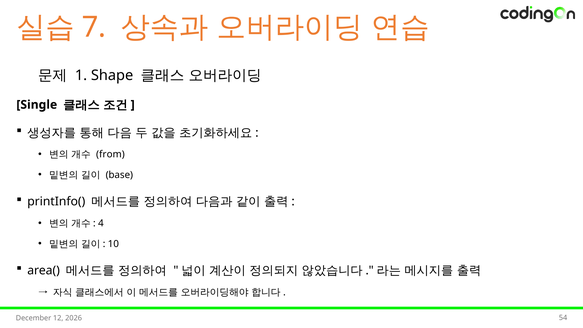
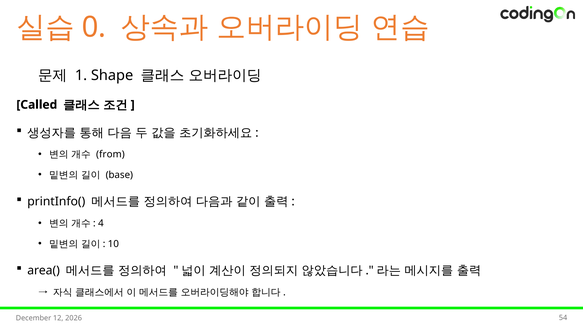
7: 7 -> 0
Single: Single -> Called
